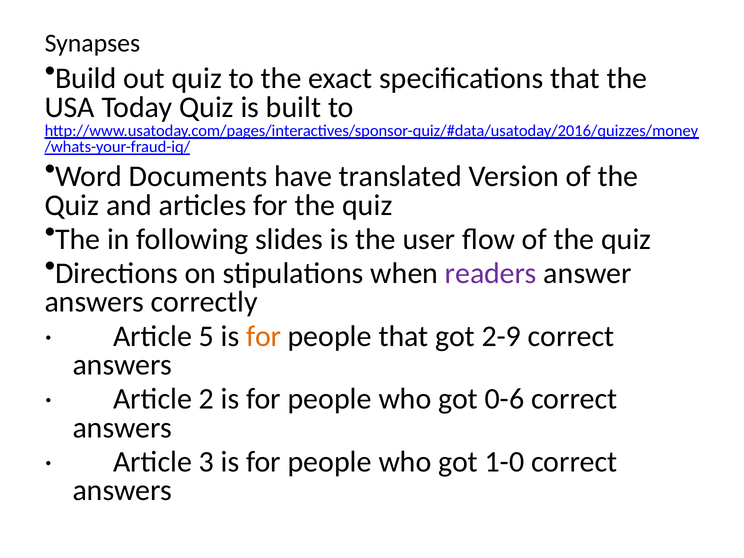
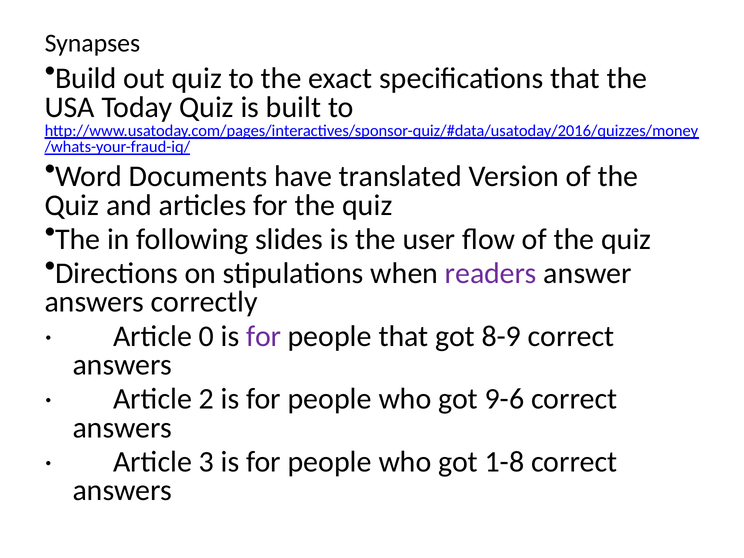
5: 5 -> 0
for at (264, 336) colour: orange -> purple
2-9: 2-9 -> 8-9
0-6: 0-6 -> 9-6
1-0: 1-0 -> 1-8
